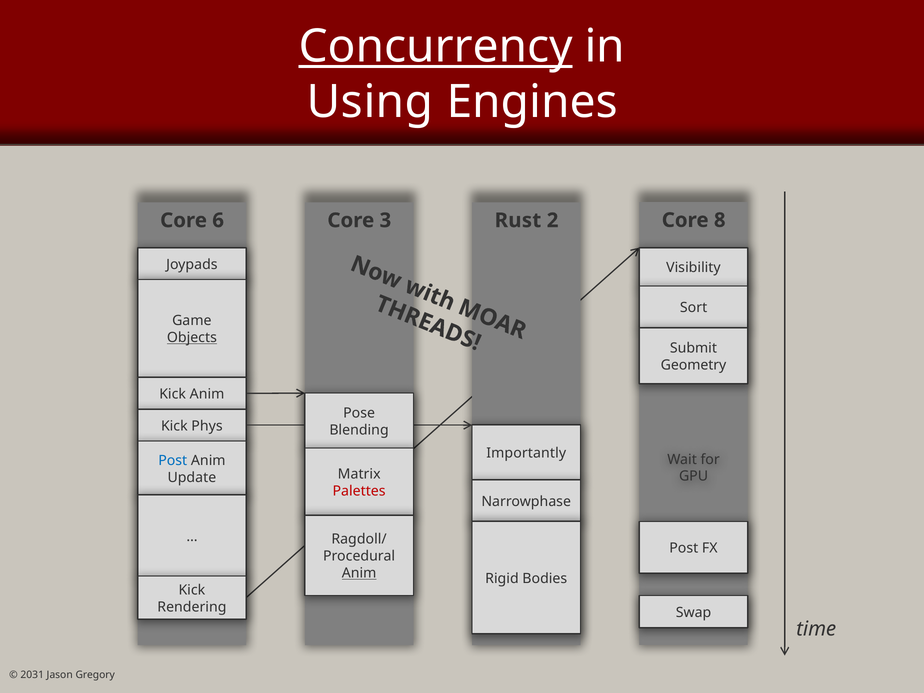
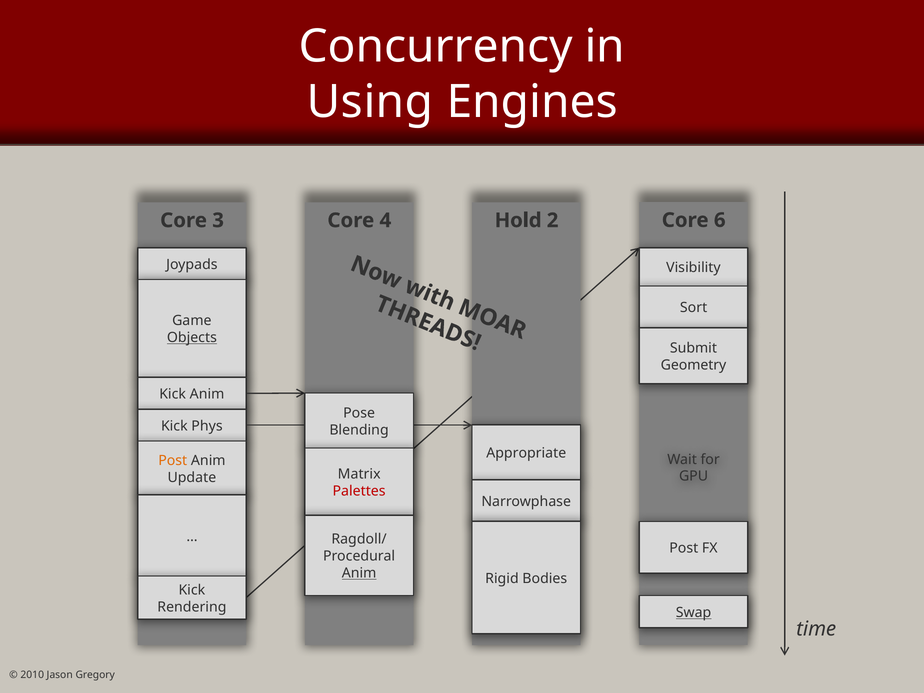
Concurrency underline: present -> none
8: 8 -> 6
6: 6 -> 3
3: 3 -> 4
Rust: Rust -> Hold
Importantly: Importantly -> Appropriate
Post at (173, 460) colour: blue -> orange
Swap underline: none -> present
2031: 2031 -> 2010
